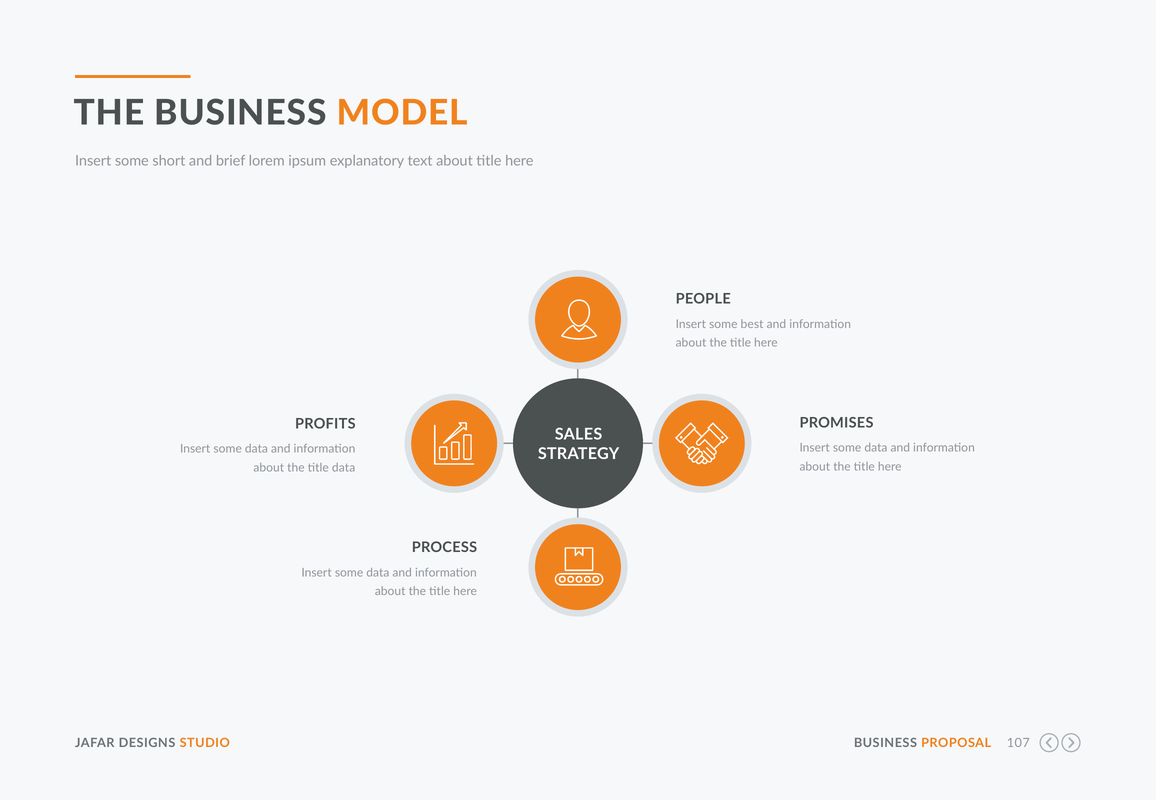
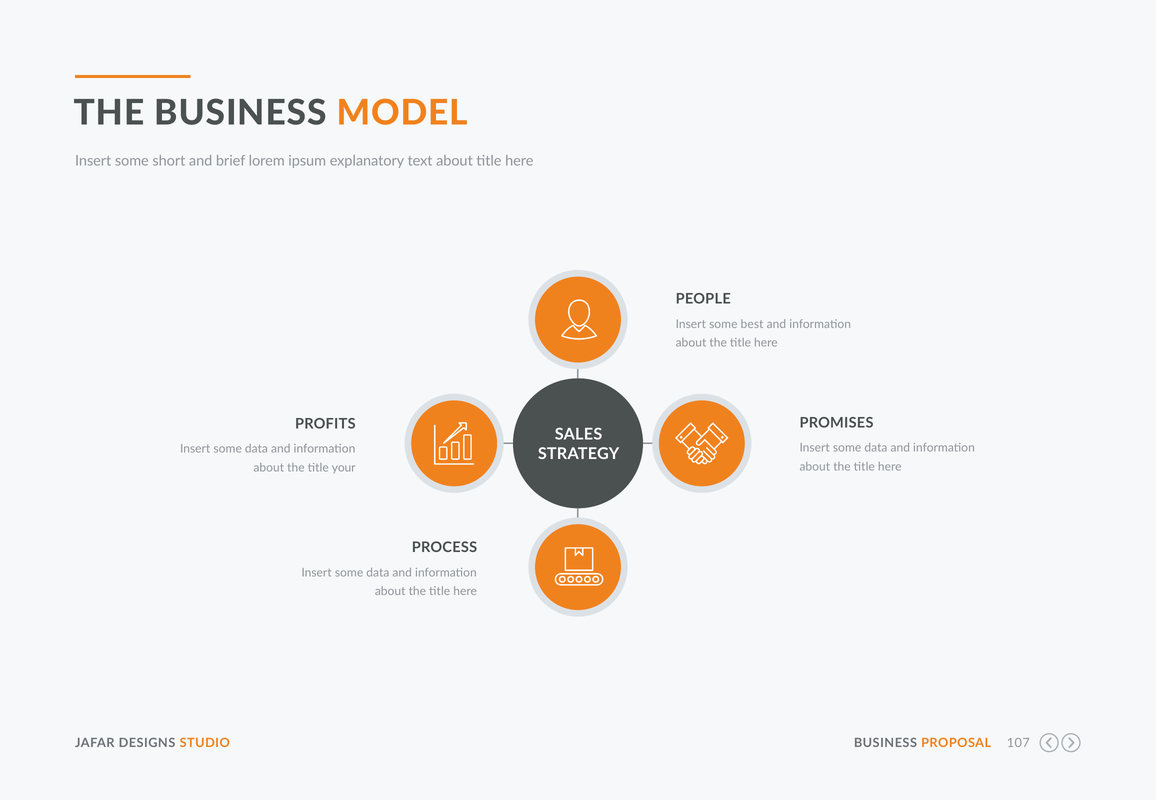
title data: data -> your
